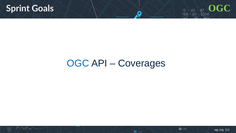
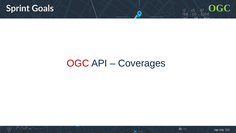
OGC at (78, 63) colour: blue -> red
